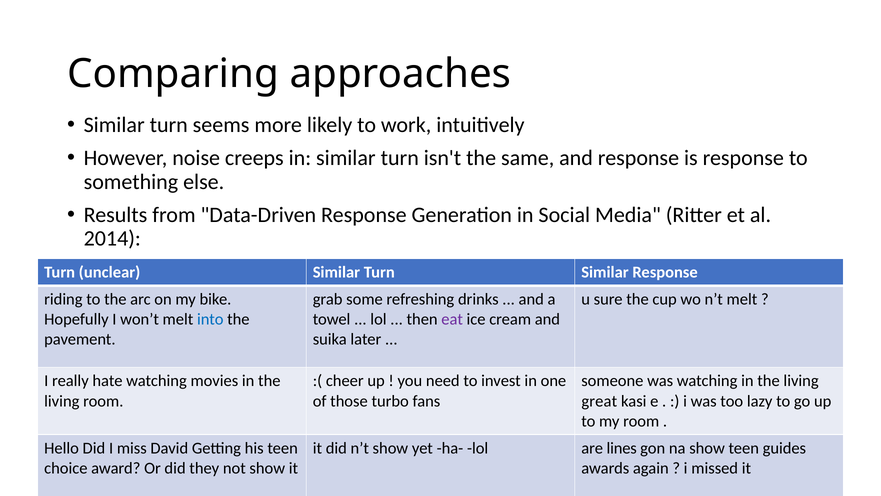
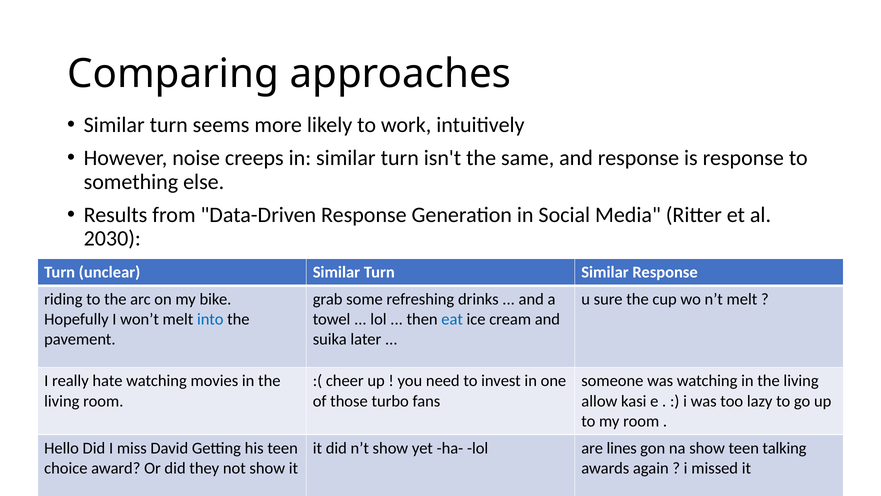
2014: 2014 -> 2030
eat colour: purple -> blue
great: great -> allow
guides: guides -> talking
